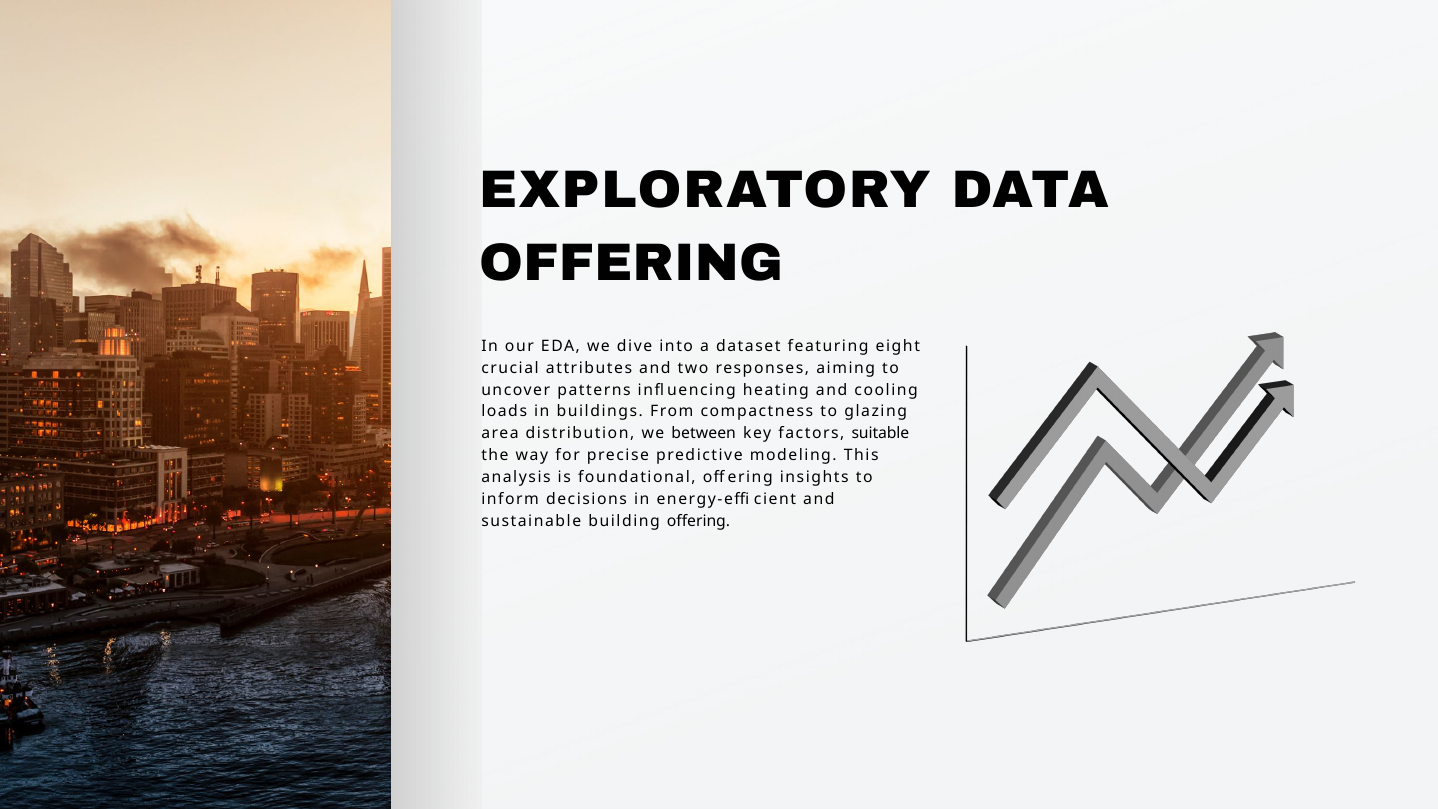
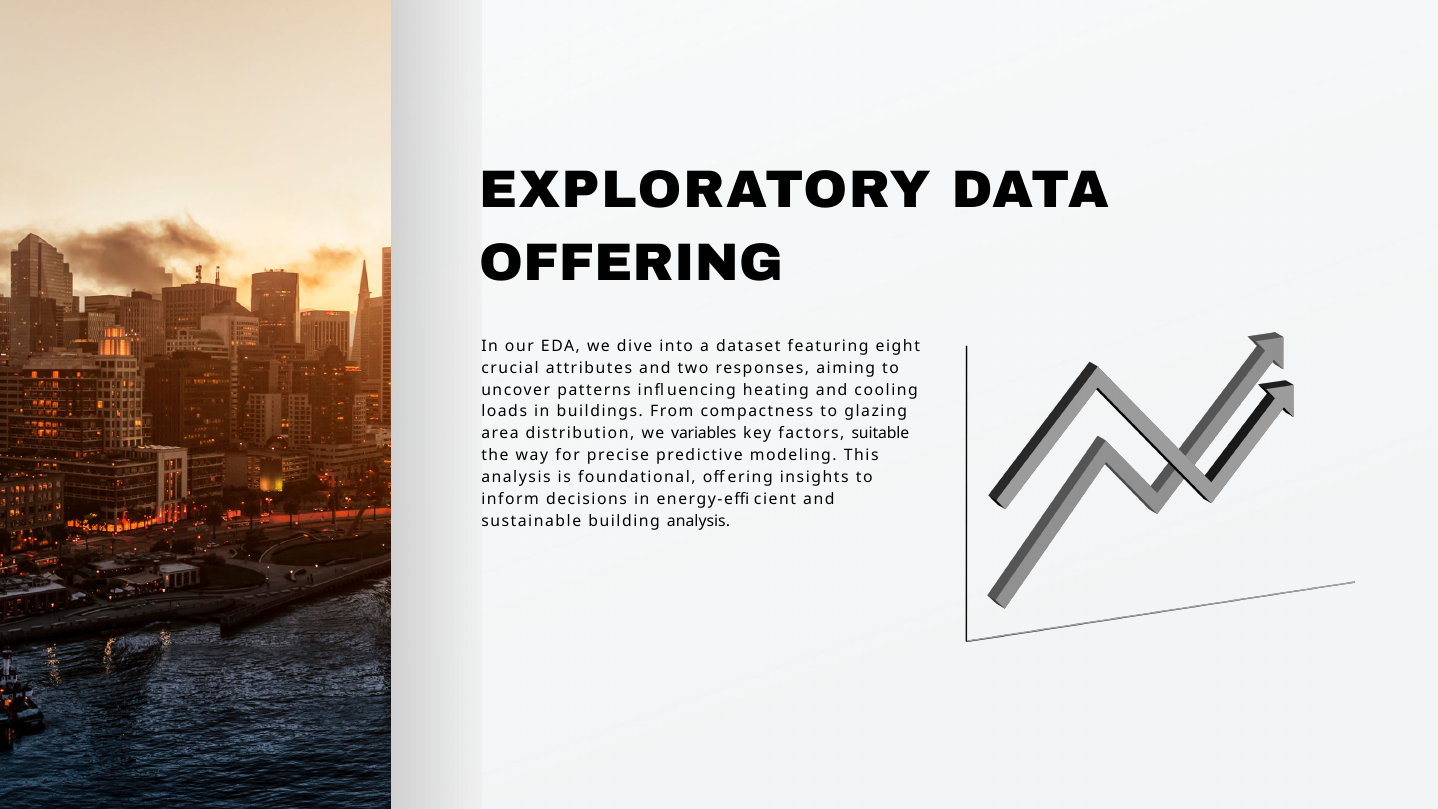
between: between -> variables
building offering: offering -> analysis
